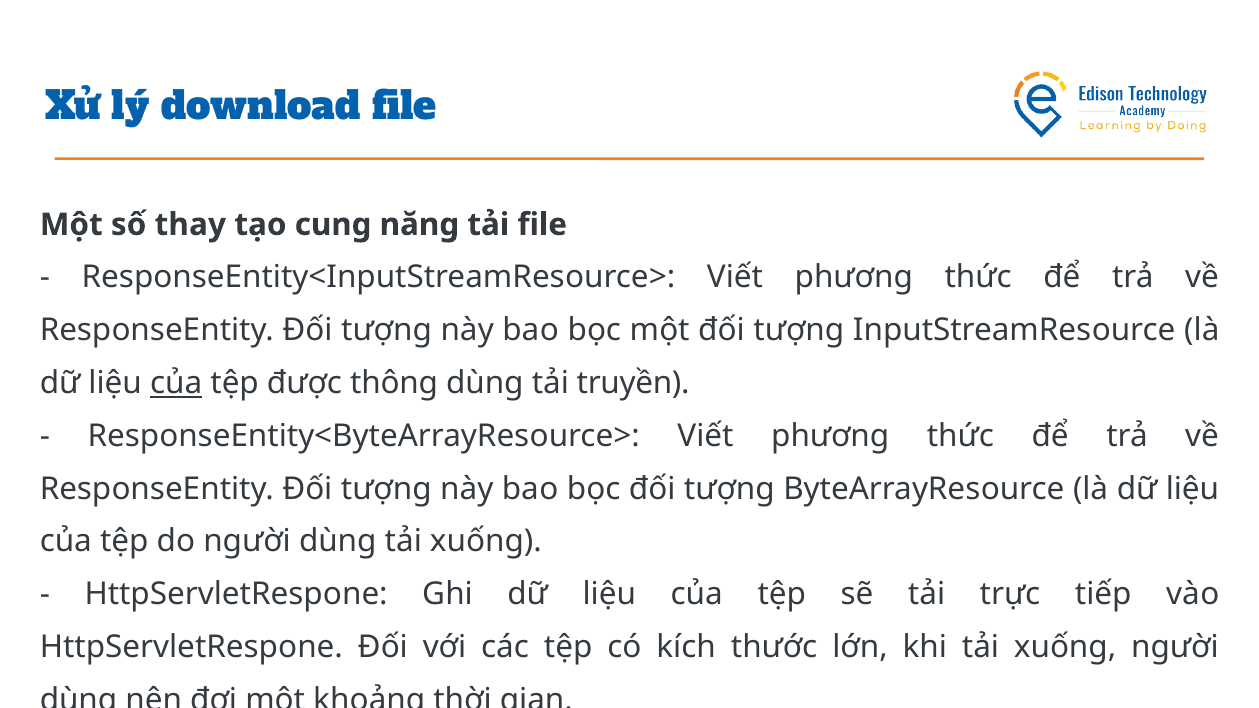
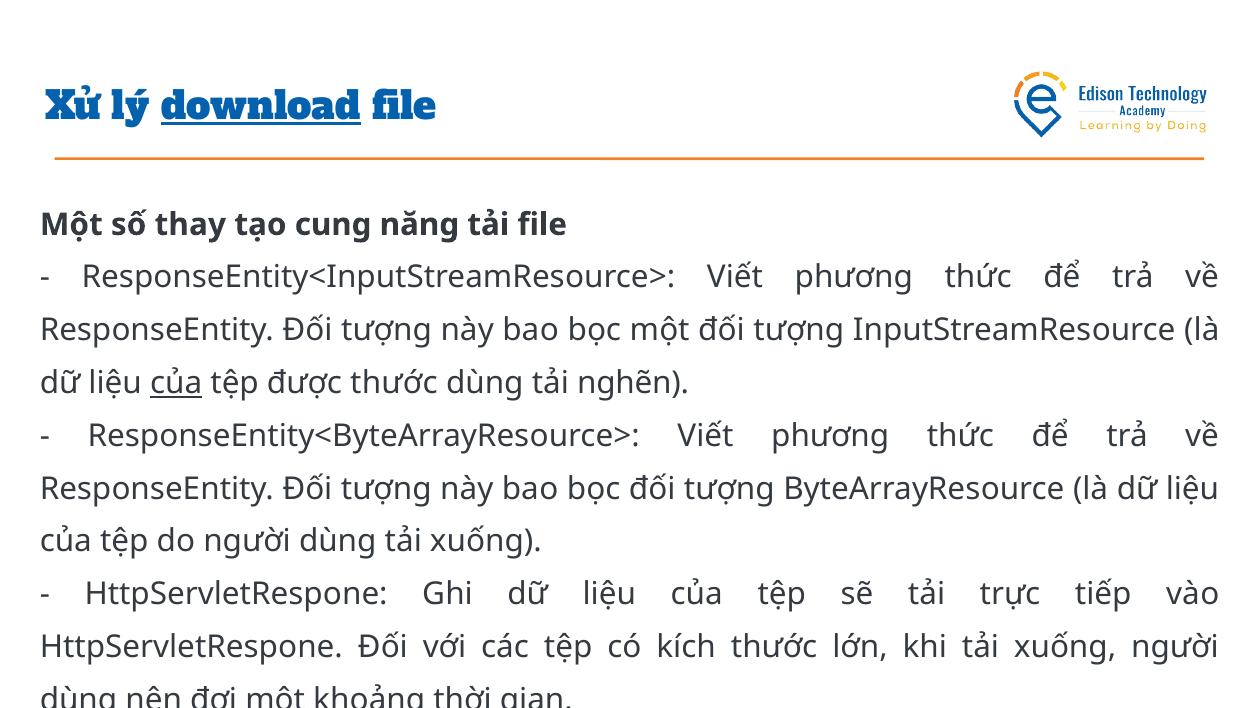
download underline: none -> present
được thông: thông -> thước
truyền: truyền -> nghẽn
